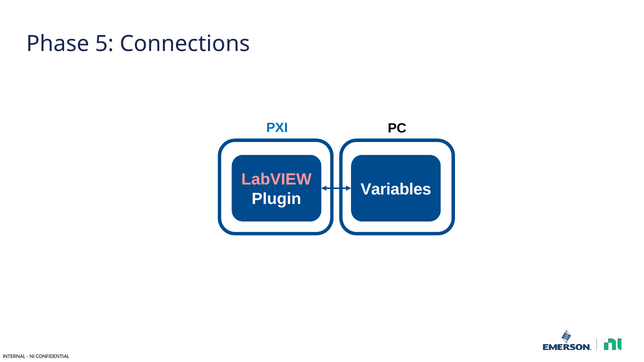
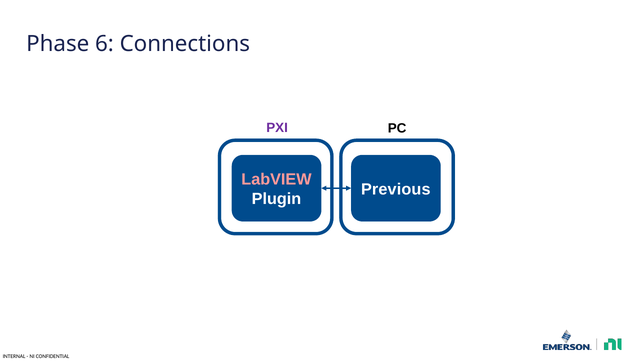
5: 5 -> 6
PXI colour: blue -> purple
Variables: Variables -> Previous
